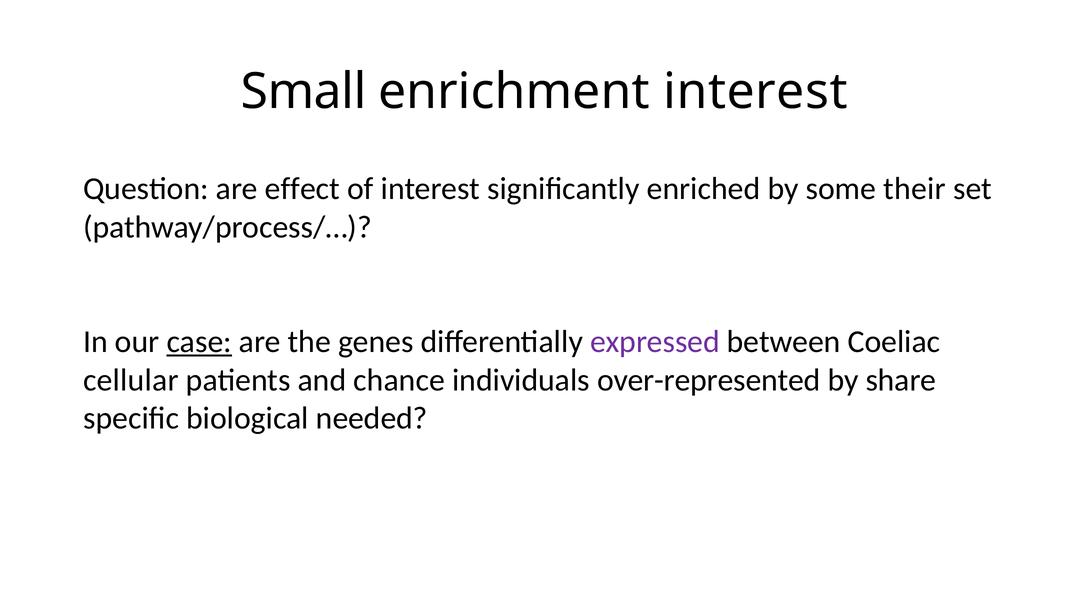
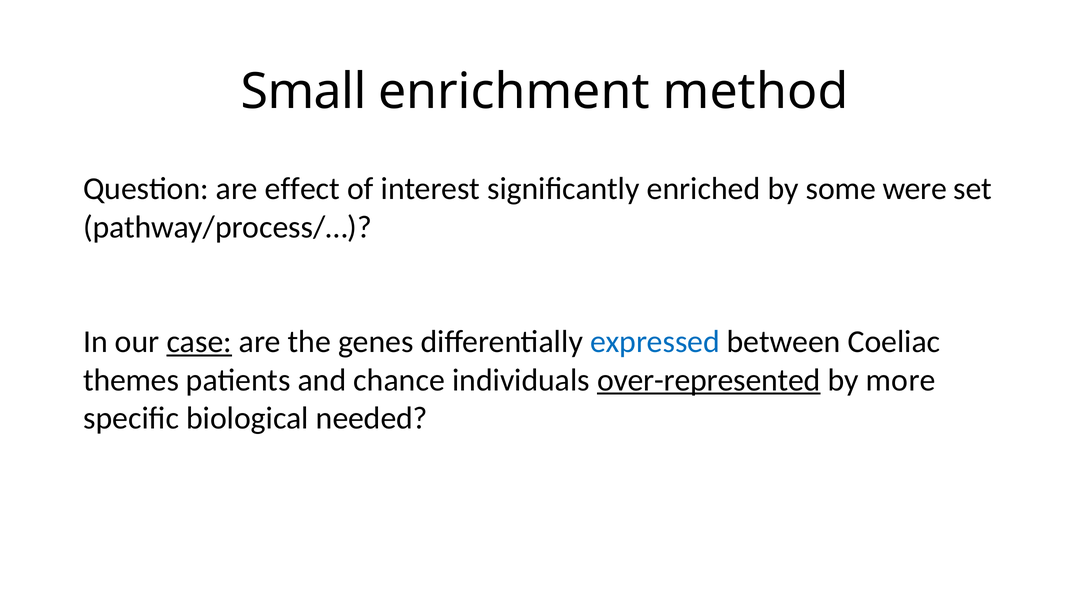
enrichment interest: interest -> method
their: their -> were
expressed colour: purple -> blue
cellular: cellular -> themes
over-represented underline: none -> present
share: share -> more
